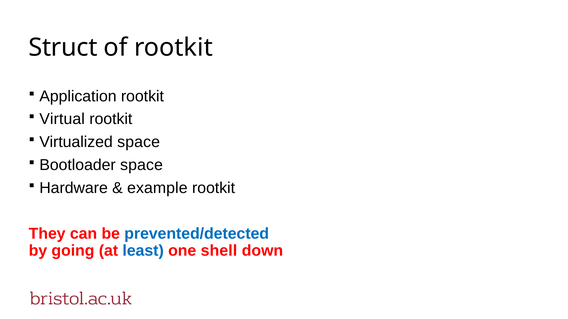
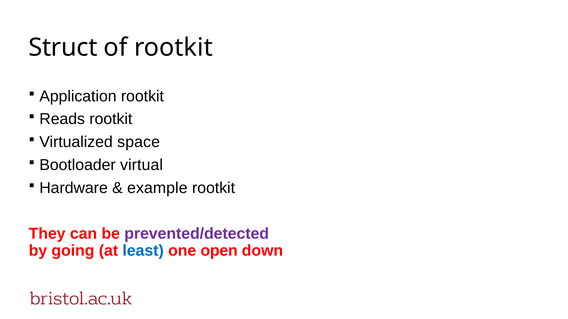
Virtual: Virtual -> Reads
Bootloader space: space -> virtual
prevented/detected colour: blue -> purple
shell: shell -> open
